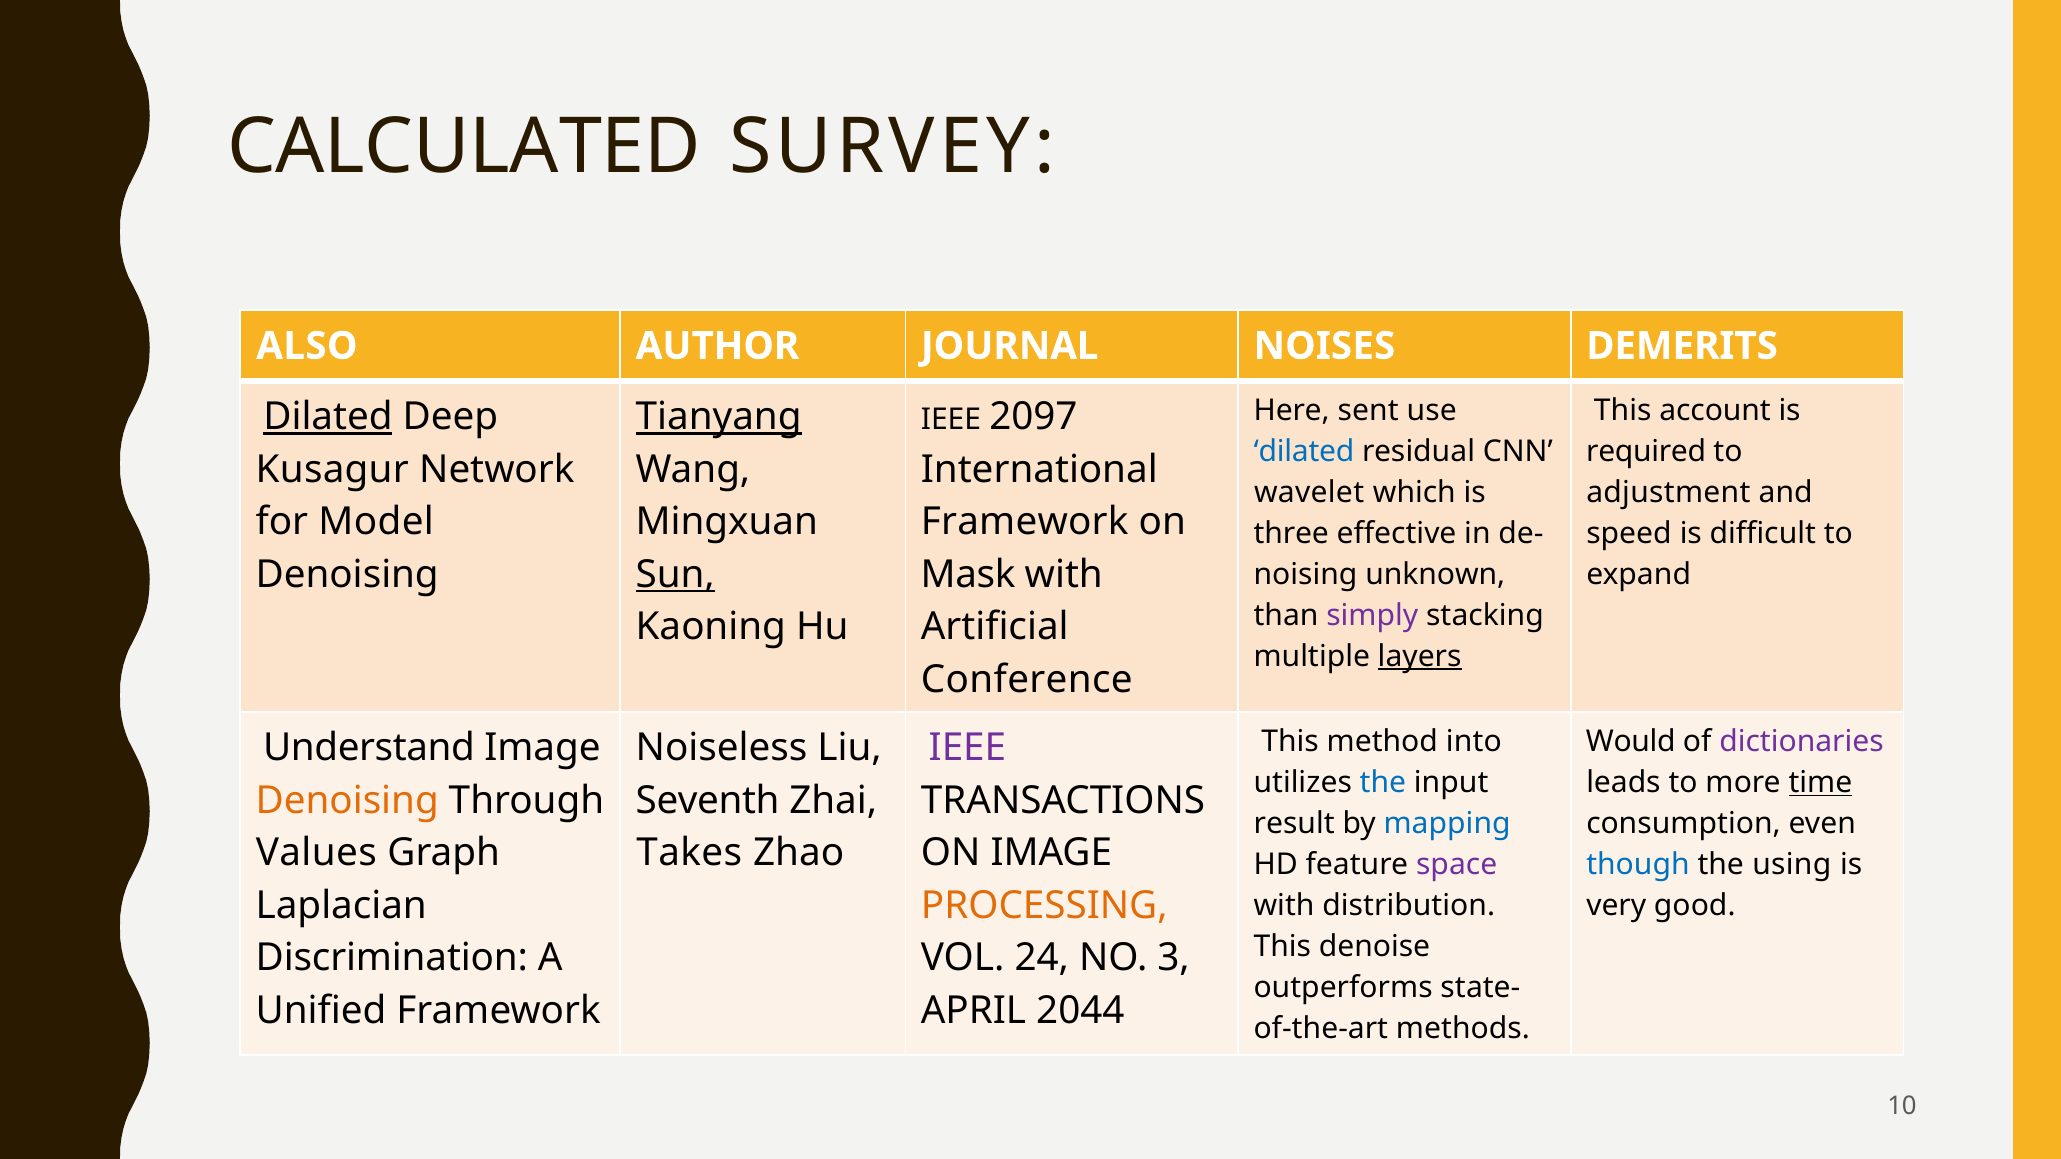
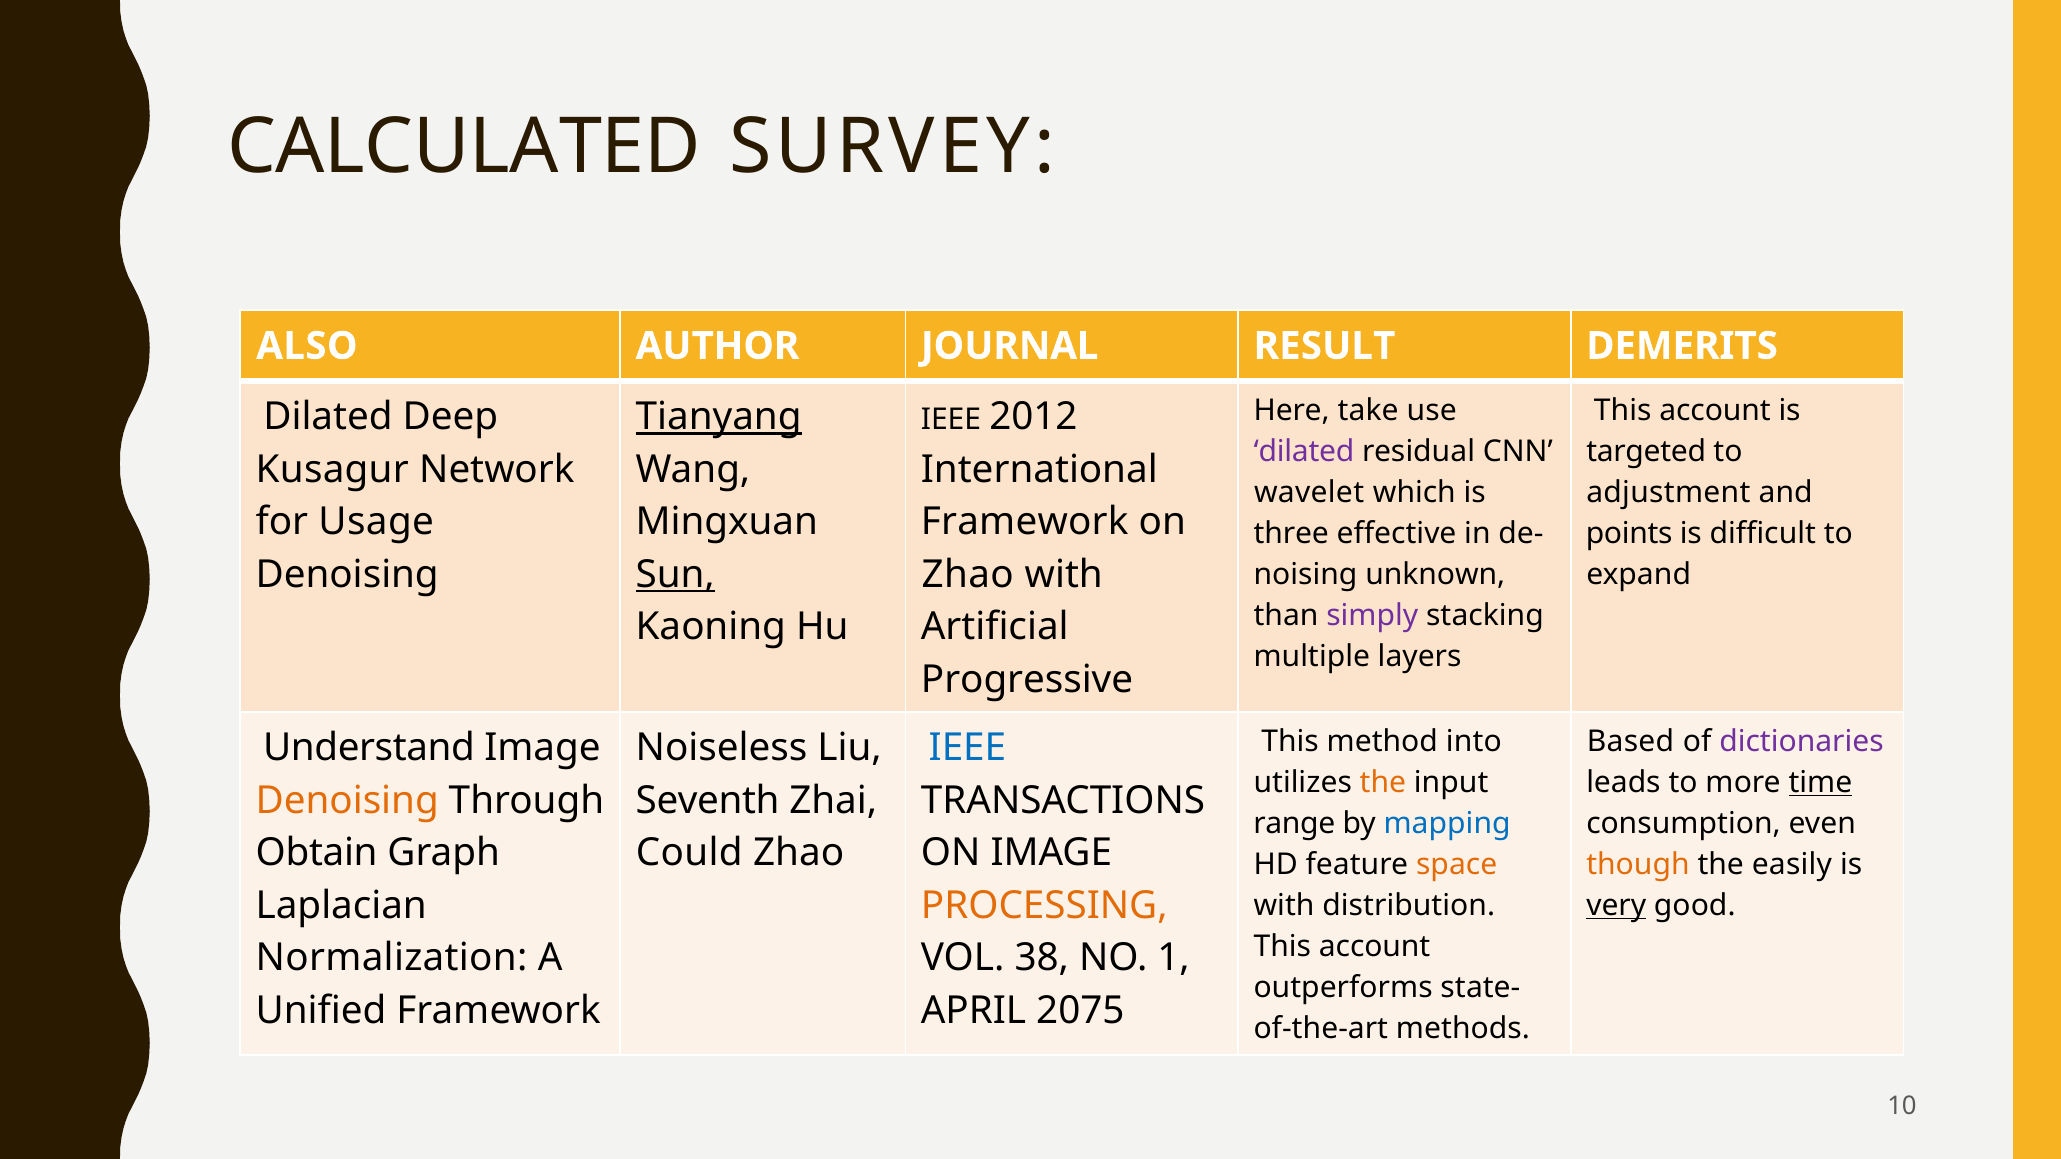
NOISES: NOISES -> RESULT
sent: sent -> take
Dilated at (328, 417) underline: present -> none
2097: 2097 -> 2012
dilated at (1304, 452) colour: blue -> purple
required: required -> targeted
Model: Model -> Usage
speed: speed -> points
Mask at (968, 575): Mask -> Zhao
layers underline: present -> none
Conference: Conference -> Progressive
Would: Would -> Based
IEEE at (967, 748) colour: purple -> blue
the at (1383, 783) colour: blue -> orange
result: result -> range
Values: Values -> Obtain
Takes: Takes -> Could
space colour: purple -> orange
though colour: blue -> orange
using: using -> easily
very underline: none -> present
denoise at (1375, 947): denoise -> account
Discrimination: Discrimination -> Normalization
24: 24 -> 38
3: 3 -> 1
2044: 2044 -> 2075
